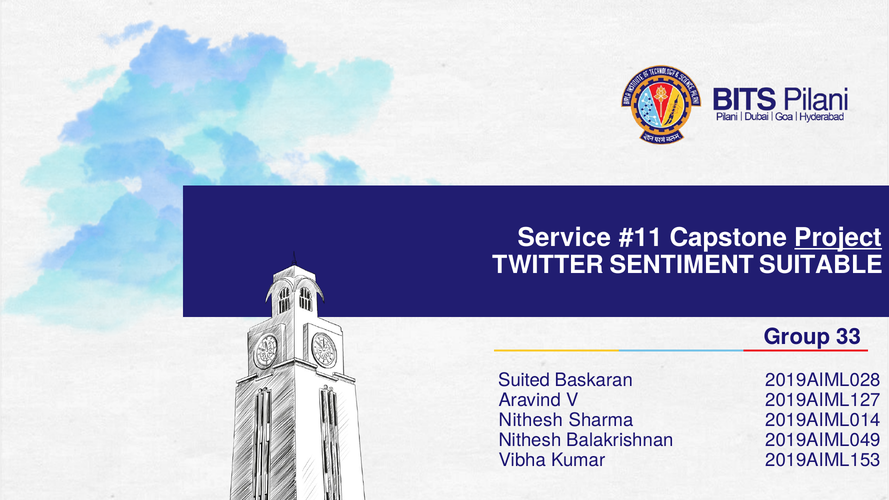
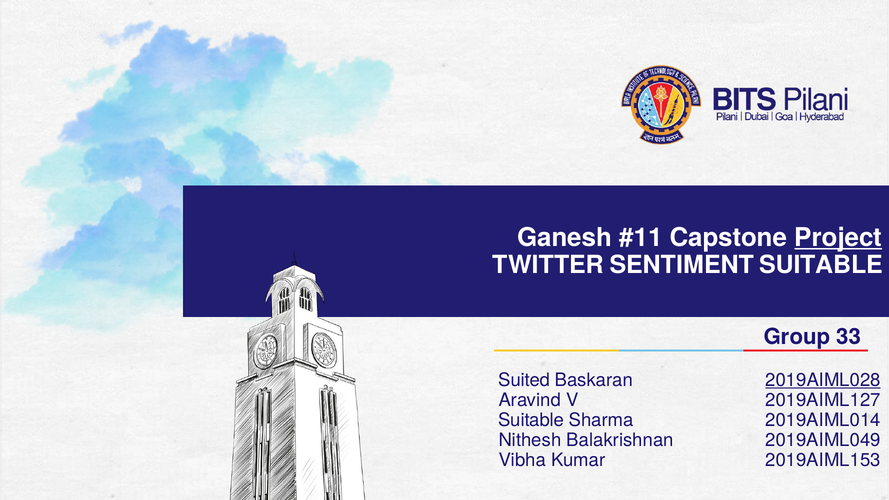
Service: Service -> Ganesh
2019AIML028 underline: none -> present
Nithesh at (531, 420): Nithesh -> Suitable
